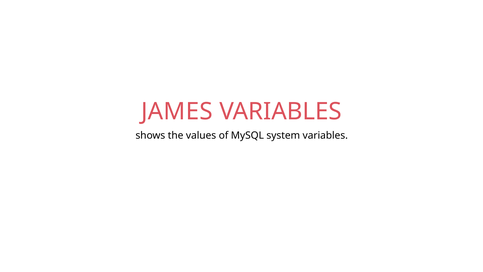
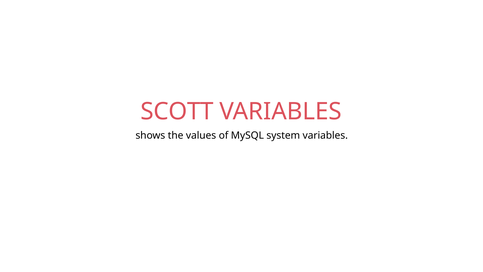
JAMES: JAMES -> SCOTT
